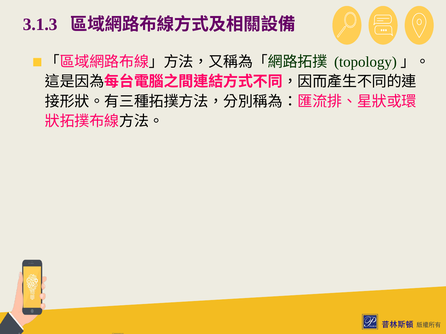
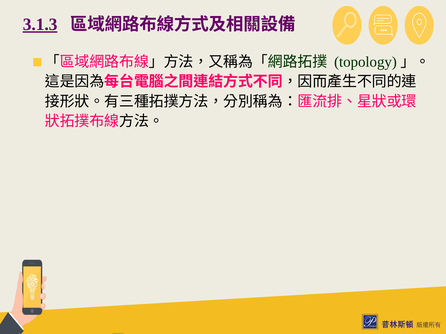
3.1.3 underline: none -> present
